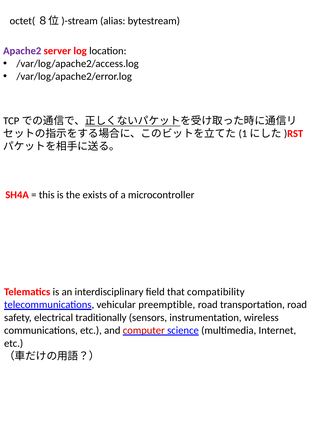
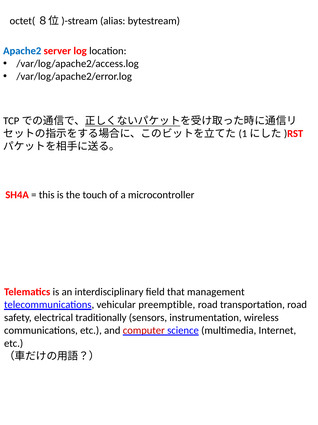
Apache2 colour: purple -> blue
exists: exists -> touch
compatibility: compatibility -> management
